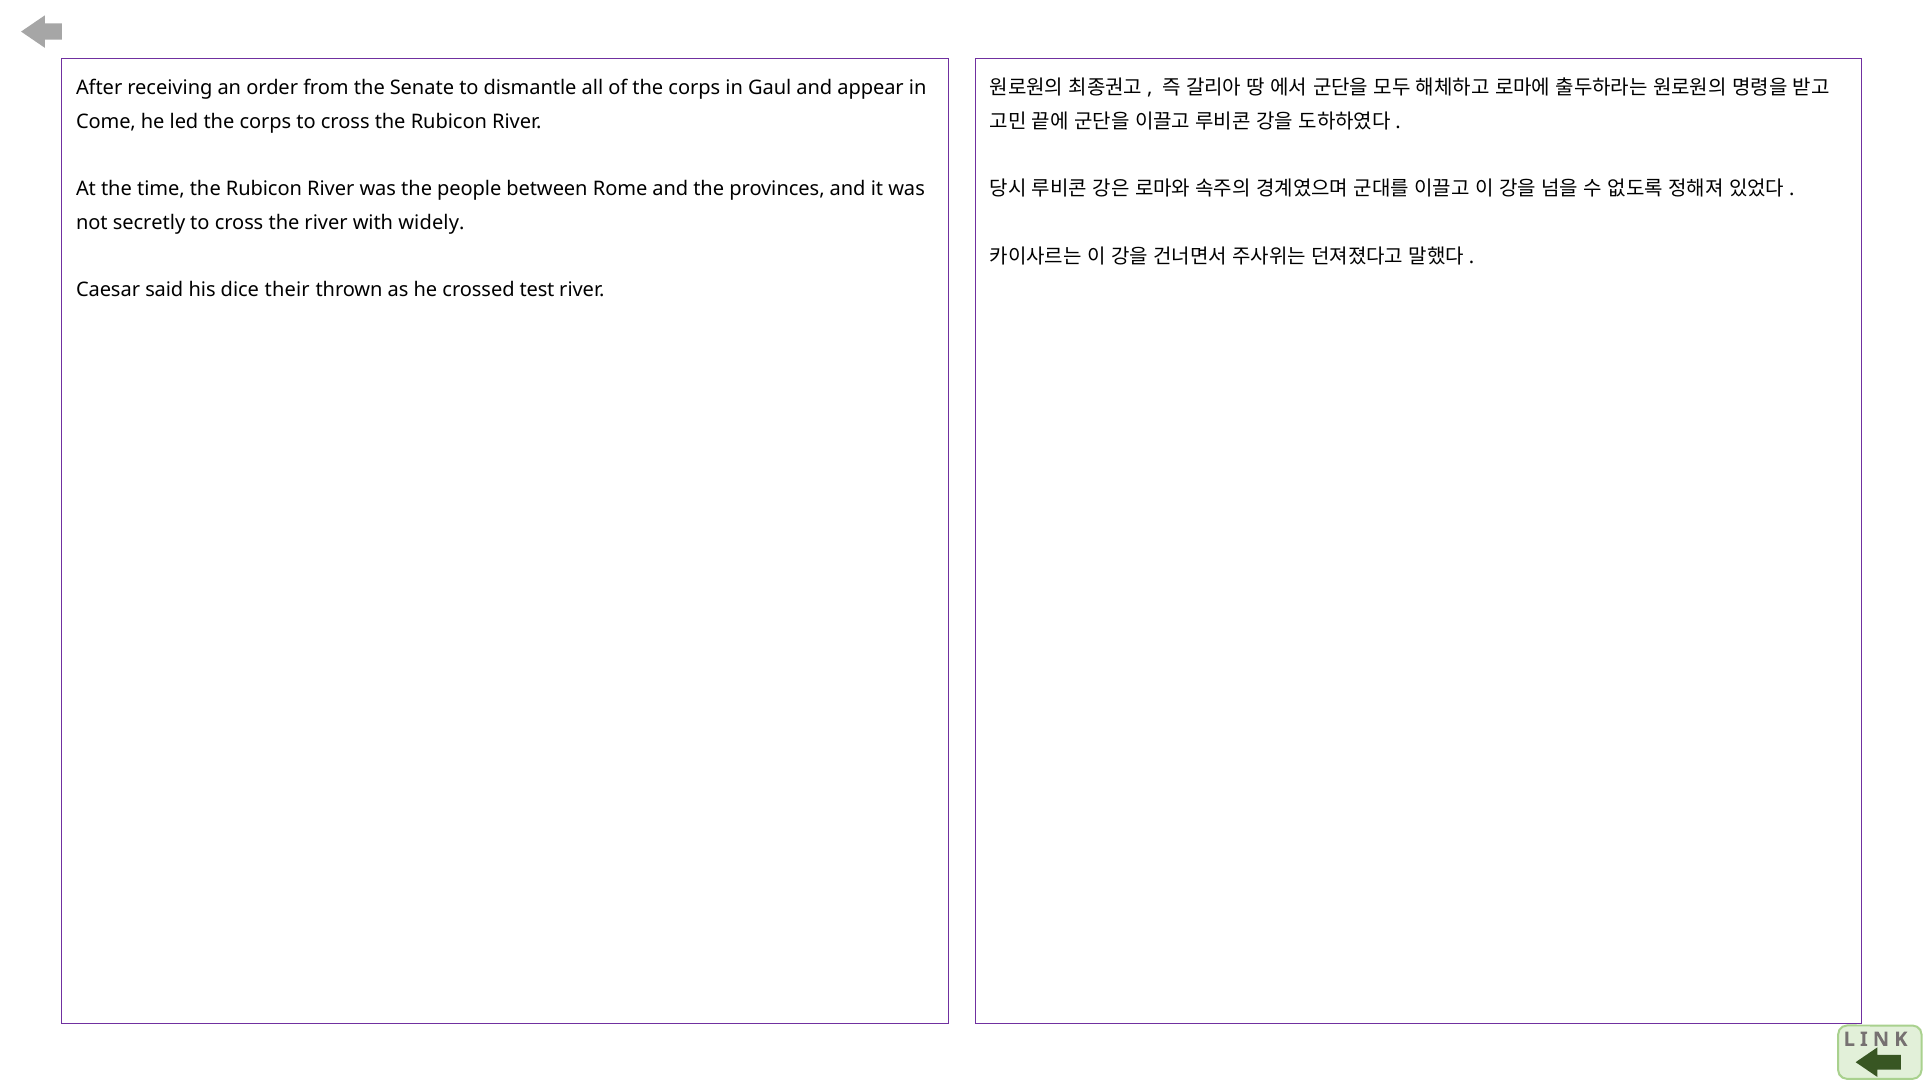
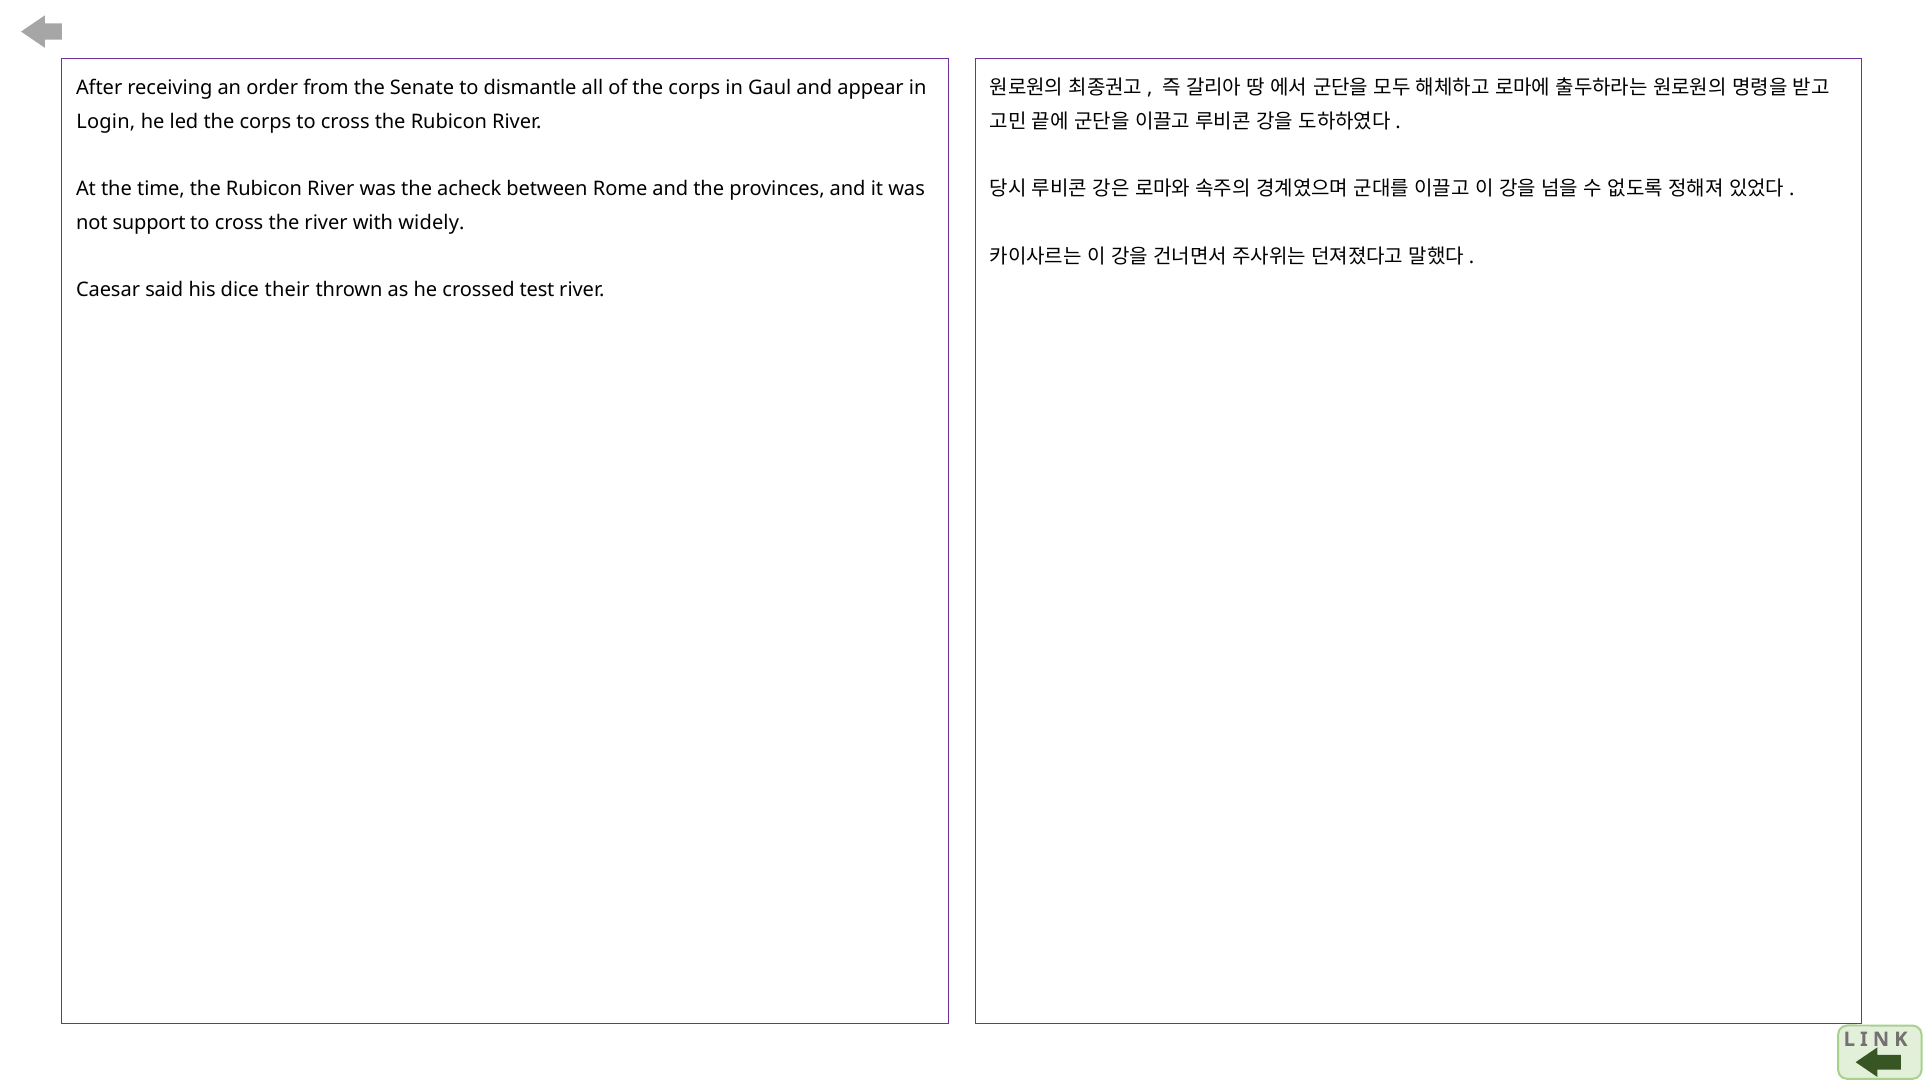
Come: Come -> Login
people: people -> acheck
secretly: secretly -> support
